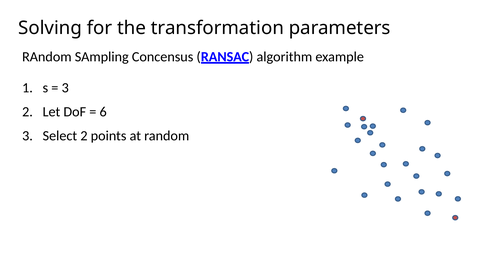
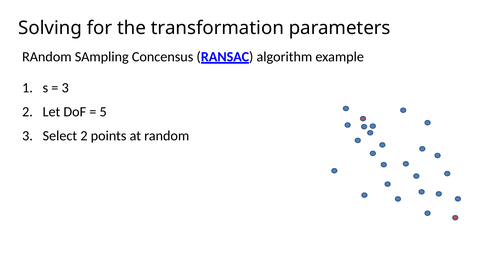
6: 6 -> 5
